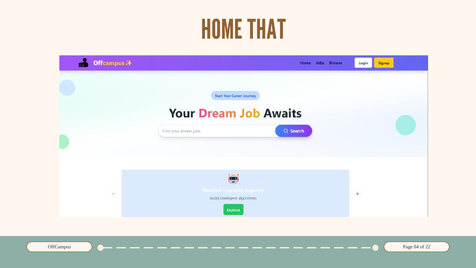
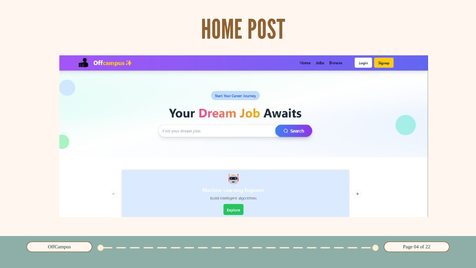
THAT: THAT -> POST
